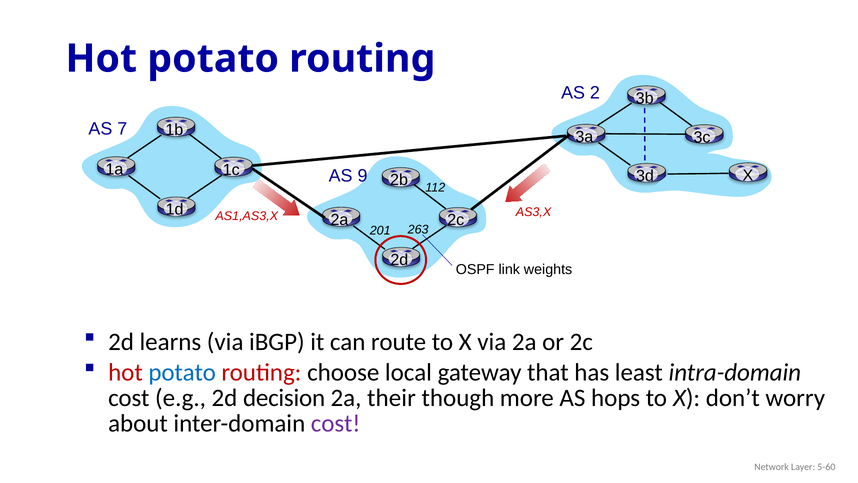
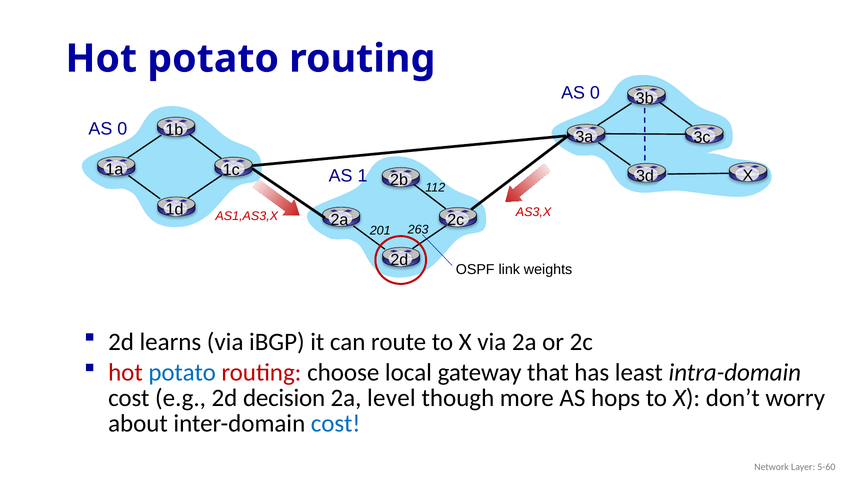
2 at (595, 93): 2 -> 0
7 at (122, 129): 7 -> 0
9: 9 -> 1
their: their -> level
cost at (336, 423) colour: purple -> blue
